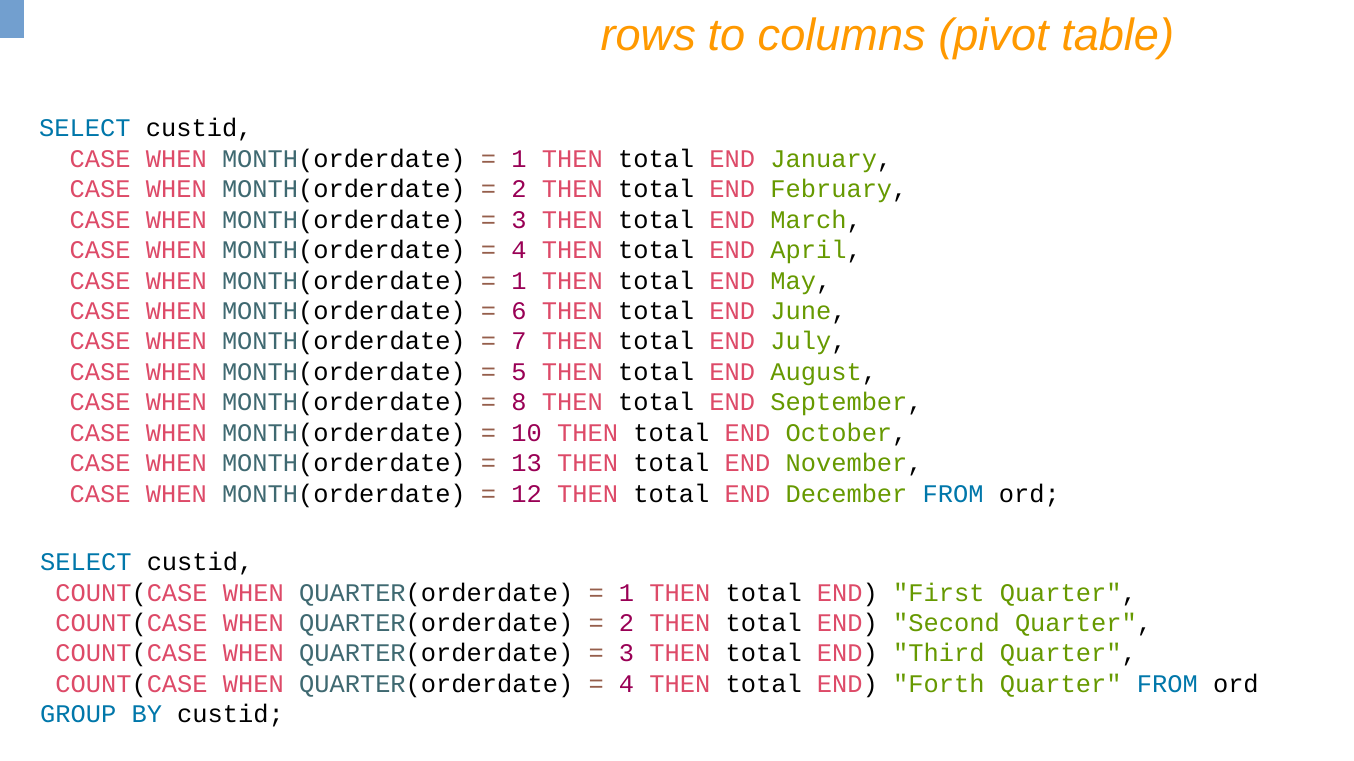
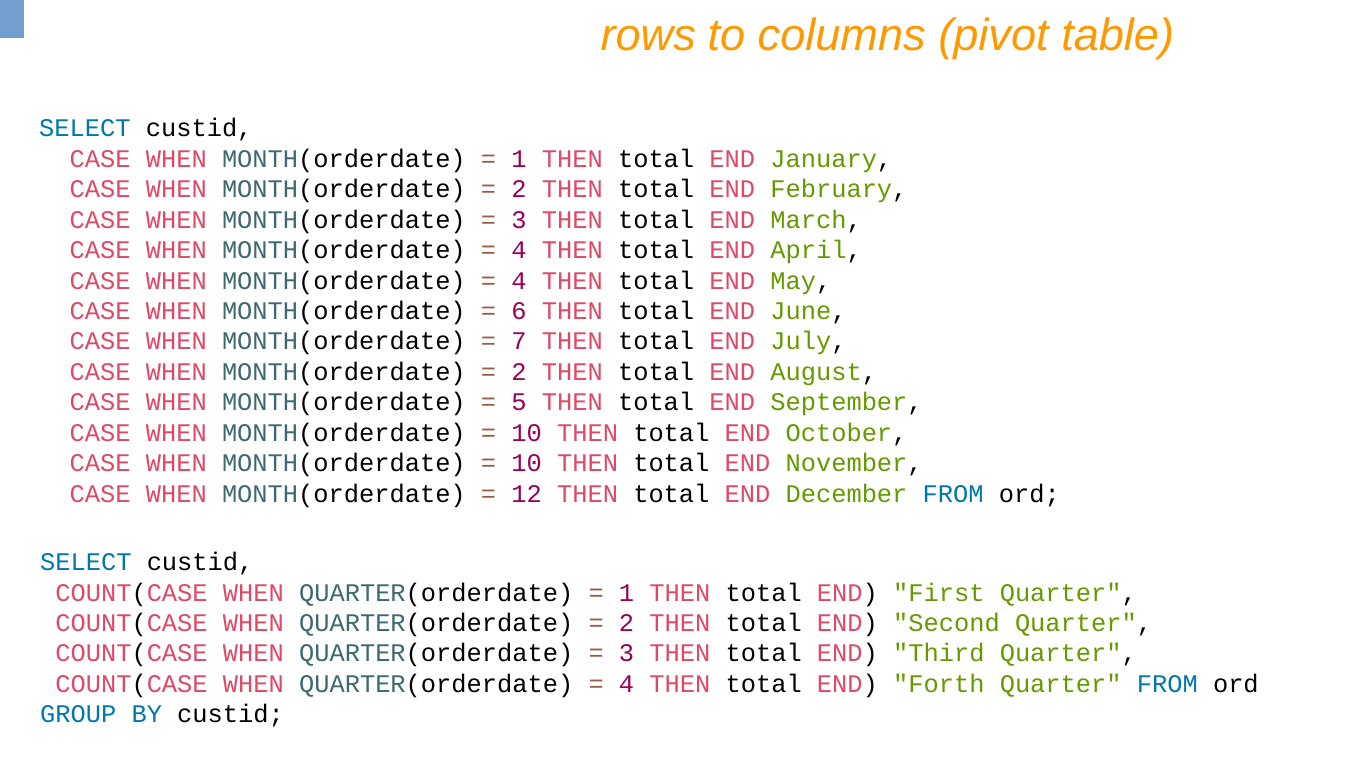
1 at (519, 281): 1 -> 4
5 at (519, 372): 5 -> 2
8: 8 -> 5
13 at (527, 464): 13 -> 10
